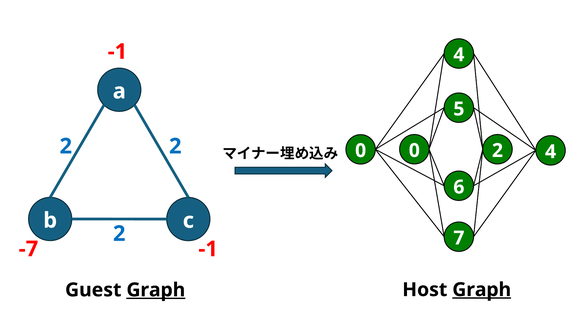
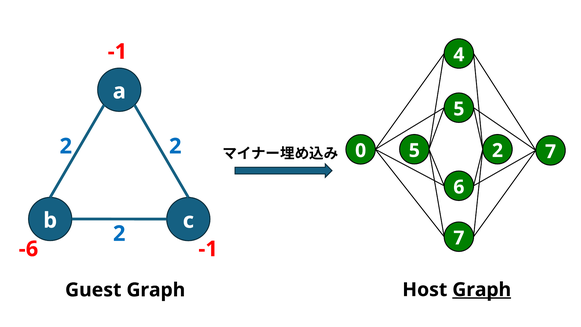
0 0: 0 -> 5
2 4: 4 -> 7
-7: -7 -> -6
Graph at (156, 290) underline: present -> none
